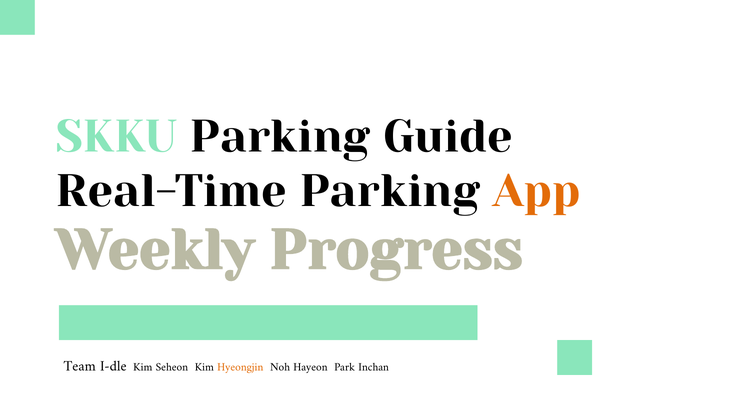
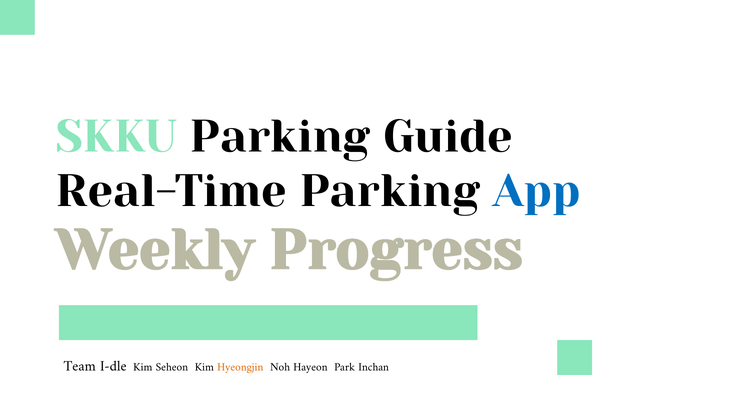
App colour: orange -> blue
